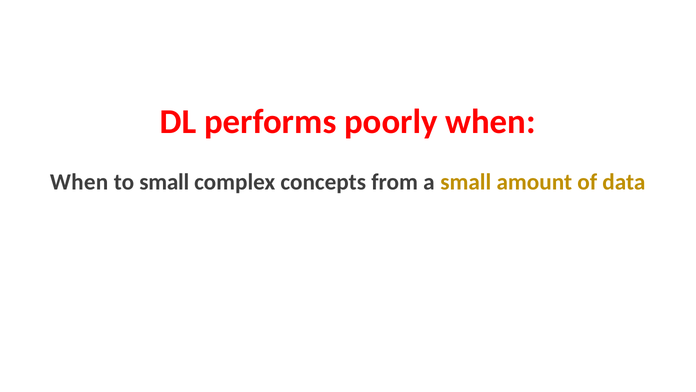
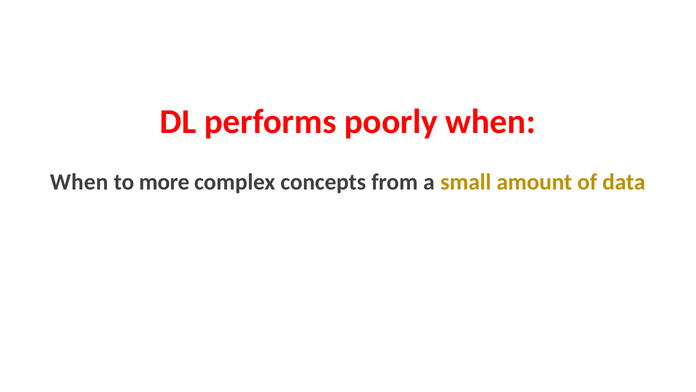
to small: small -> more
